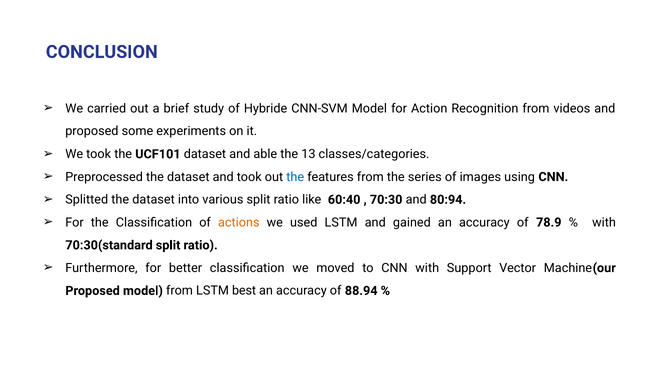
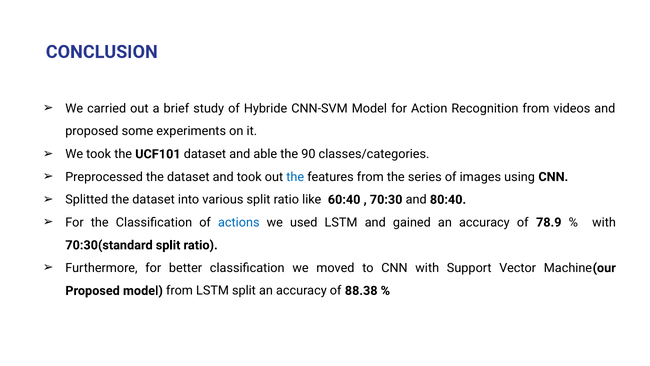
13: 13 -> 90
80:94: 80:94 -> 80:40
actions colour: orange -> blue
LSTM best: best -> split
88.94: 88.94 -> 88.38
